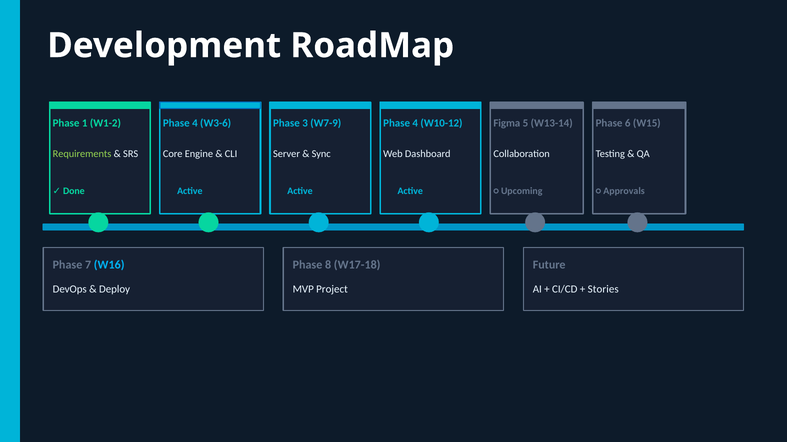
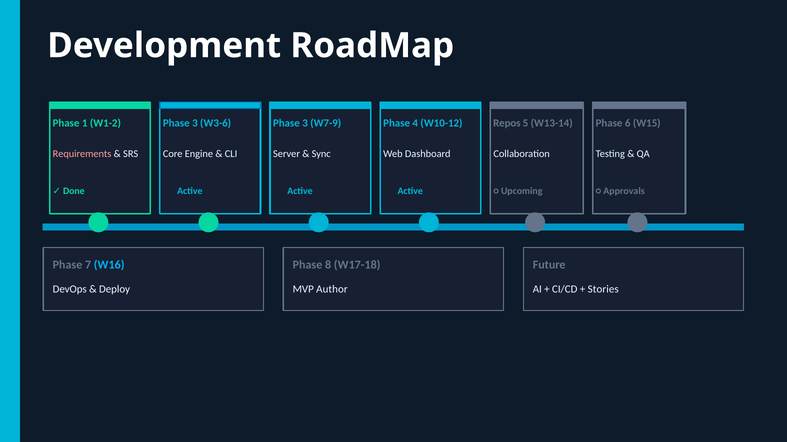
4 at (195, 124): 4 -> 3
Figma: Figma -> Repos
Requirements colour: light green -> pink
Project: Project -> Author
